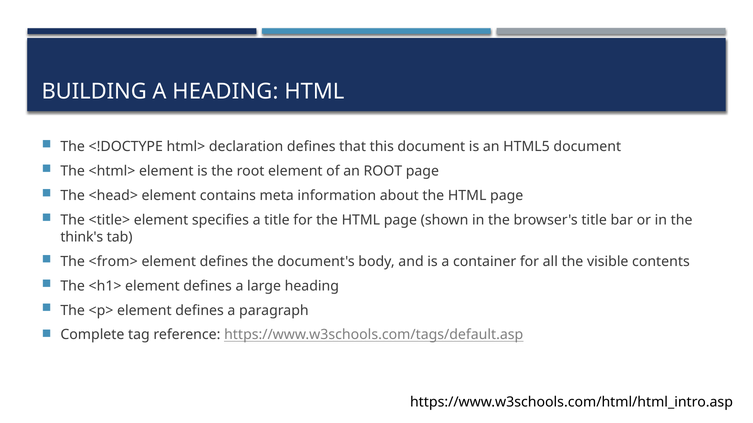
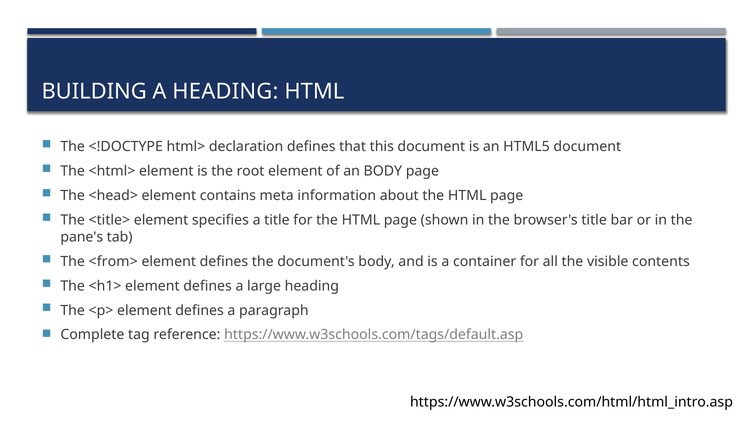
an ROOT: ROOT -> BODY
think's: think's -> pane's
